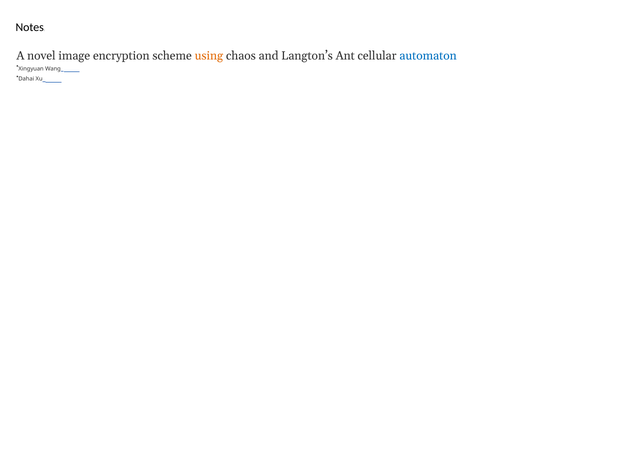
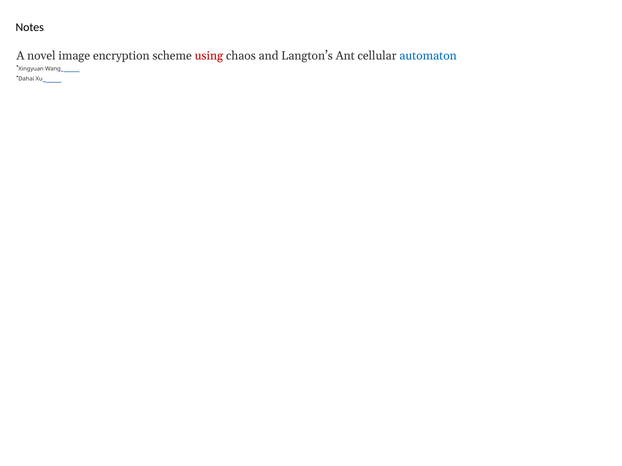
using colour: orange -> red
